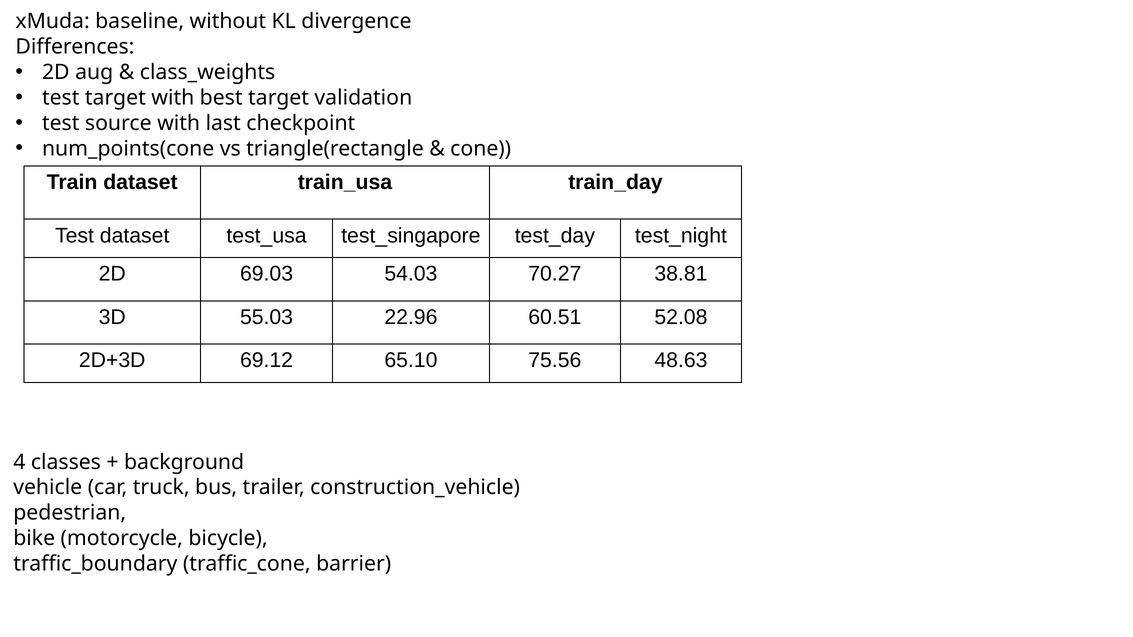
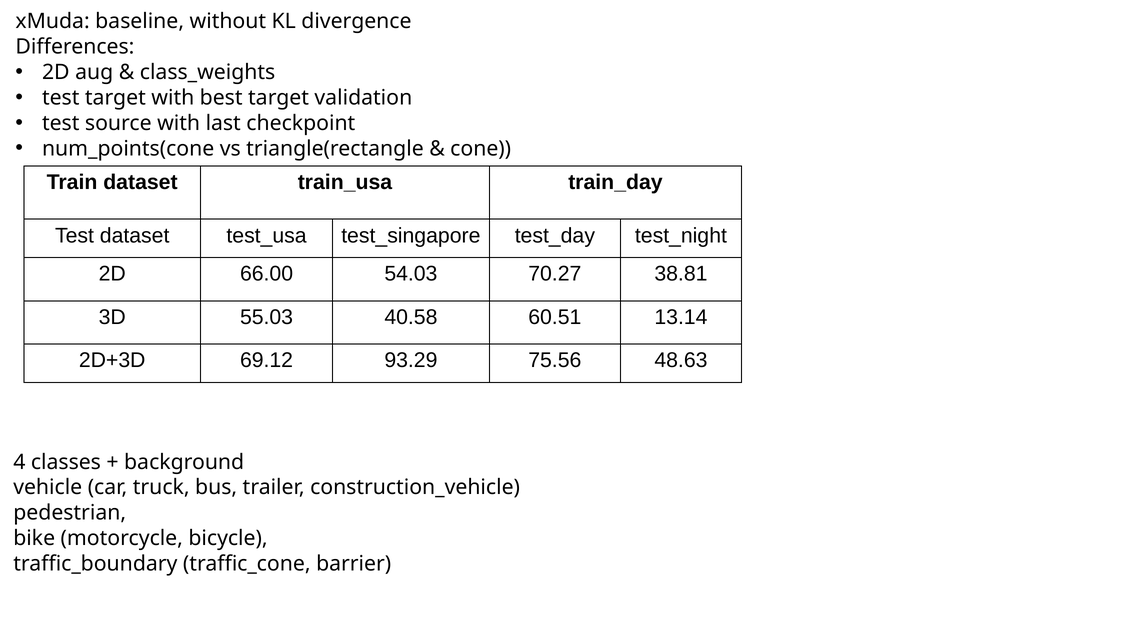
69.03: 69.03 -> 66.00
22.96: 22.96 -> 40.58
52.08: 52.08 -> 13.14
65.10: 65.10 -> 93.29
